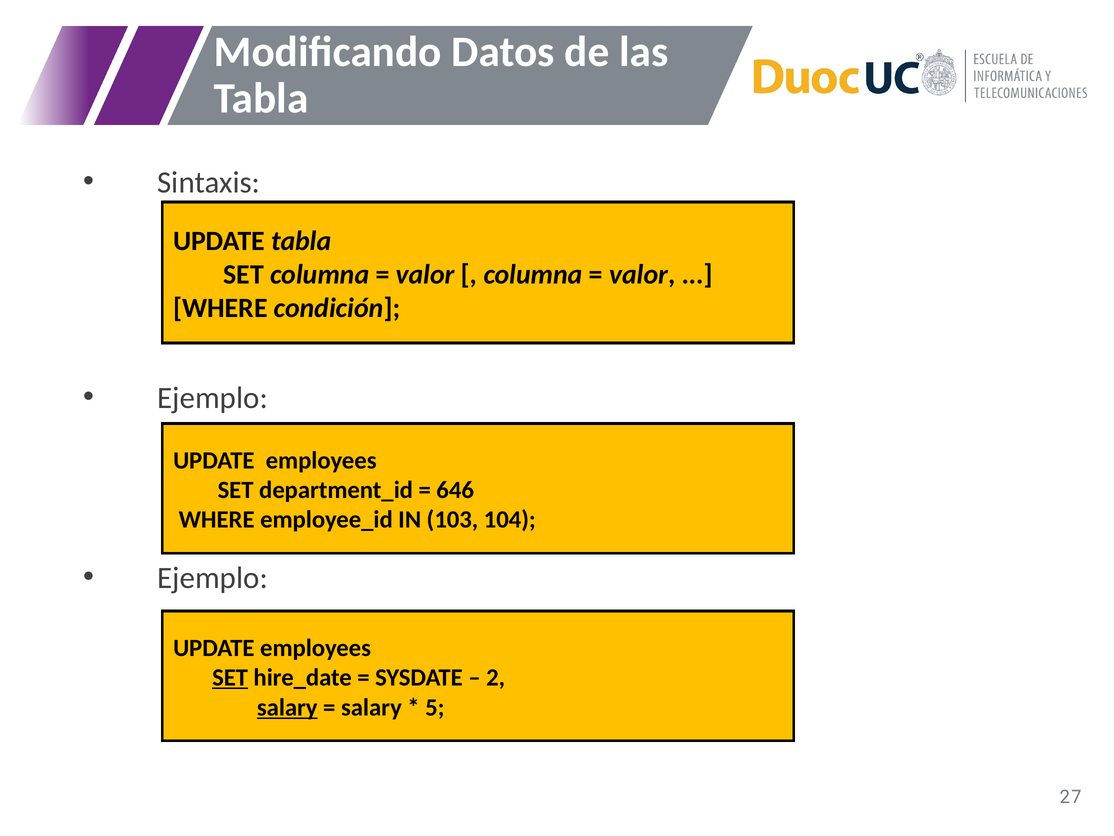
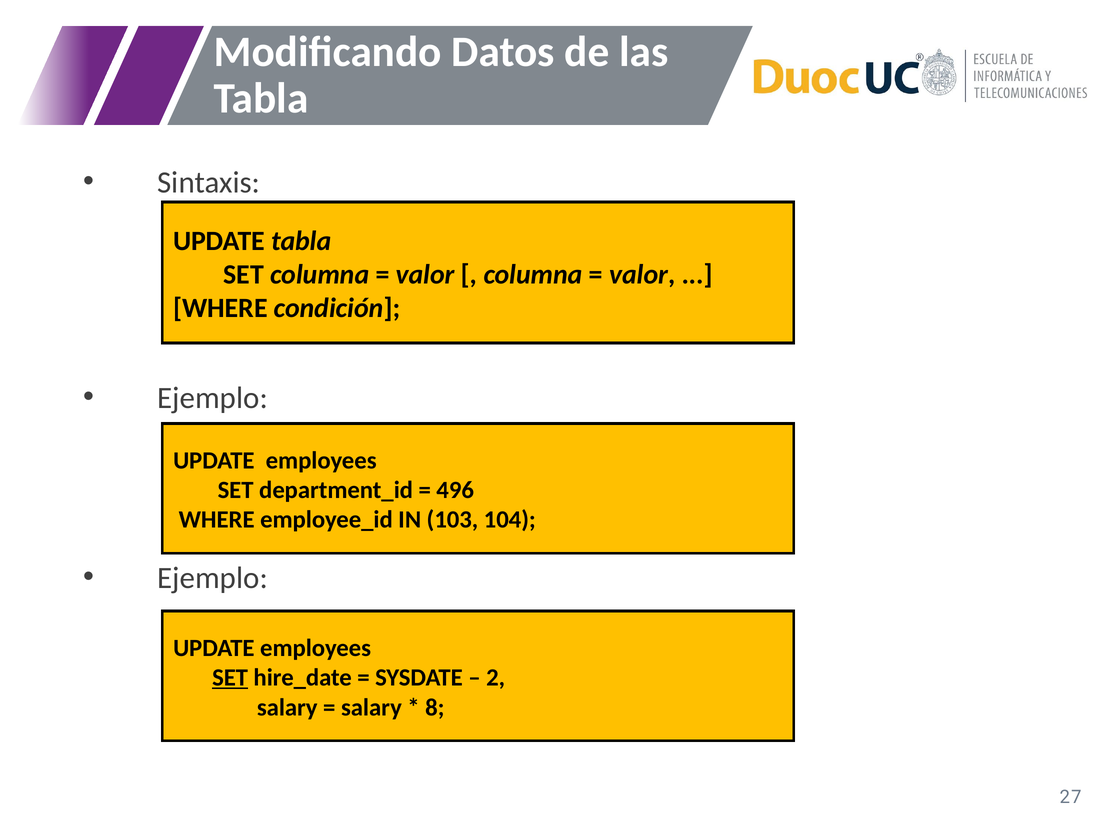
646: 646 -> 496
salary at (287, 707) underline: present -> none
5: 5 -> 8
